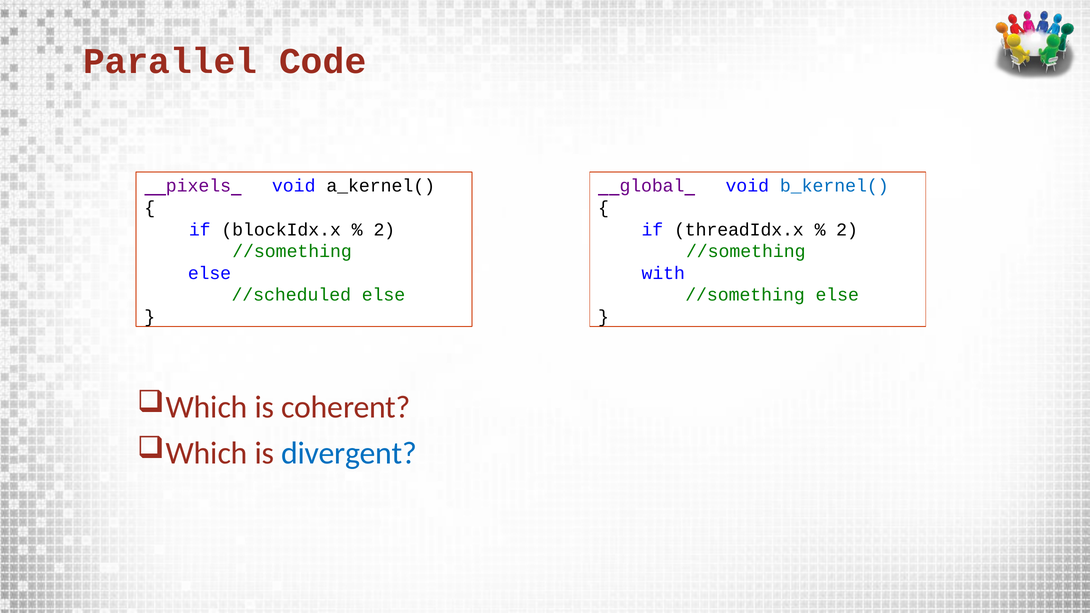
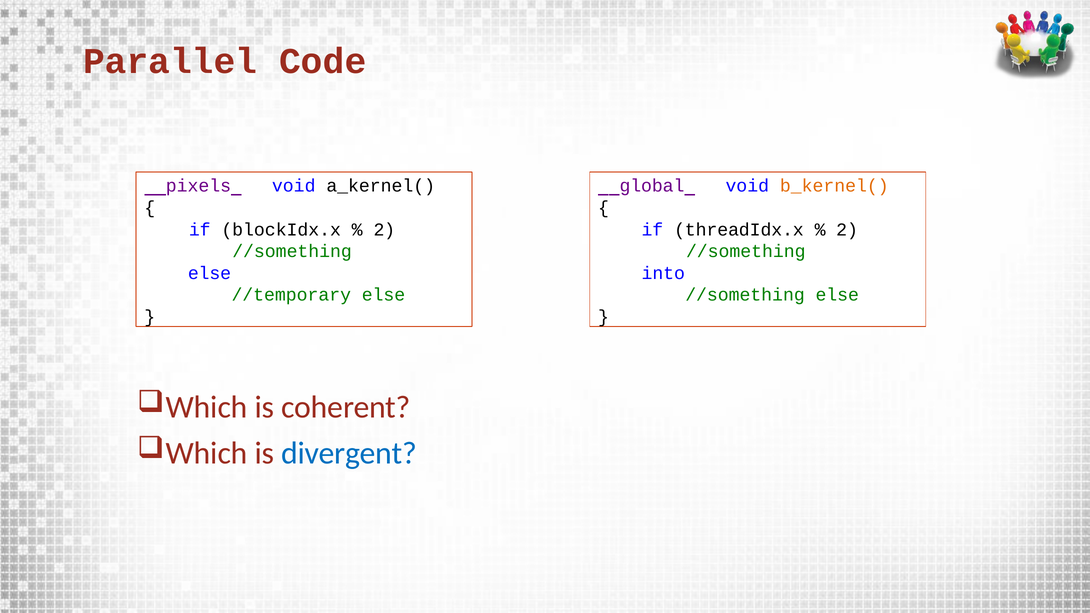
b_kernel( colour: blue -> orange
with: with -> into
//scheduled: //scheduled -> //temporary
